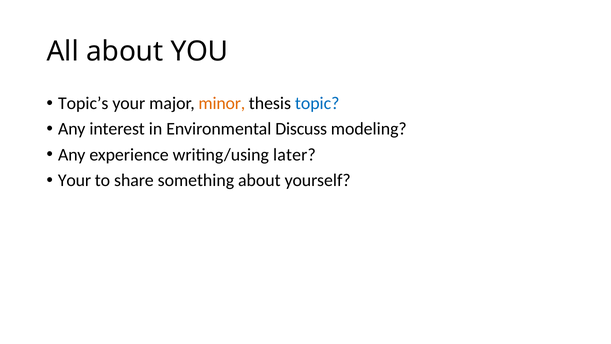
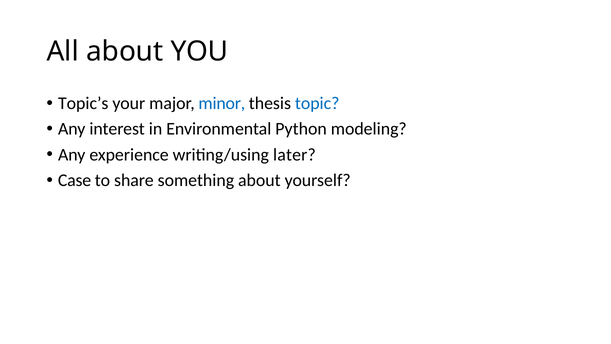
minor colour: orange -> blue
Discuss: Discuss -> Python
Your at (75, 180): Your -> Case
